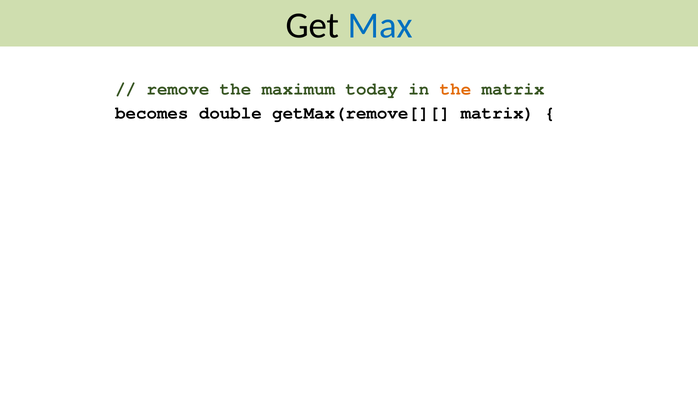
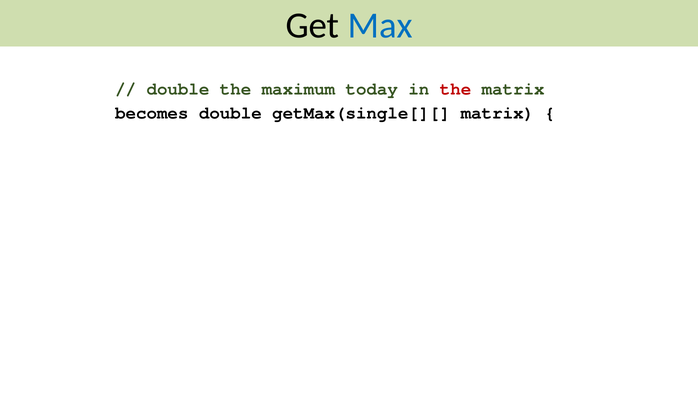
remove at (178, 89): remove -> double
the at (456, 89) colour: orange -> red
getMax(remove[][: getMax(remove[][ -> getMax(single[][
